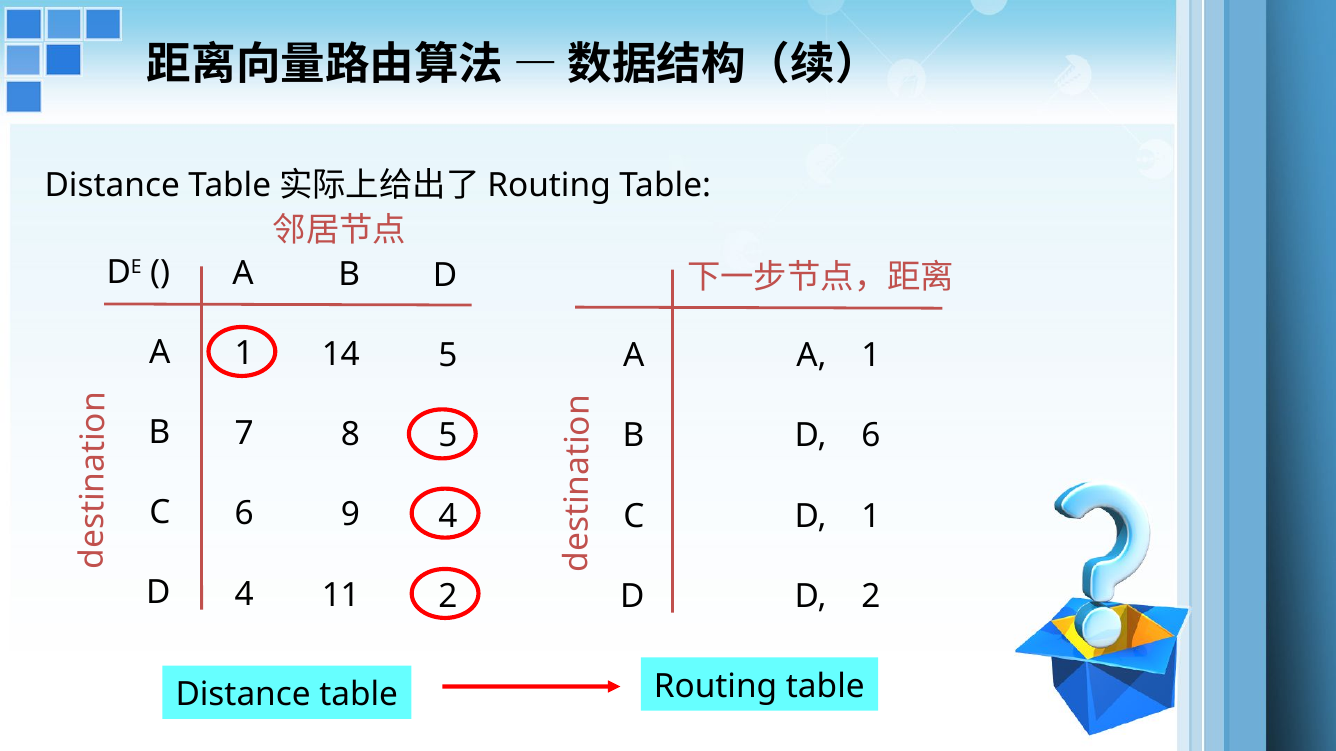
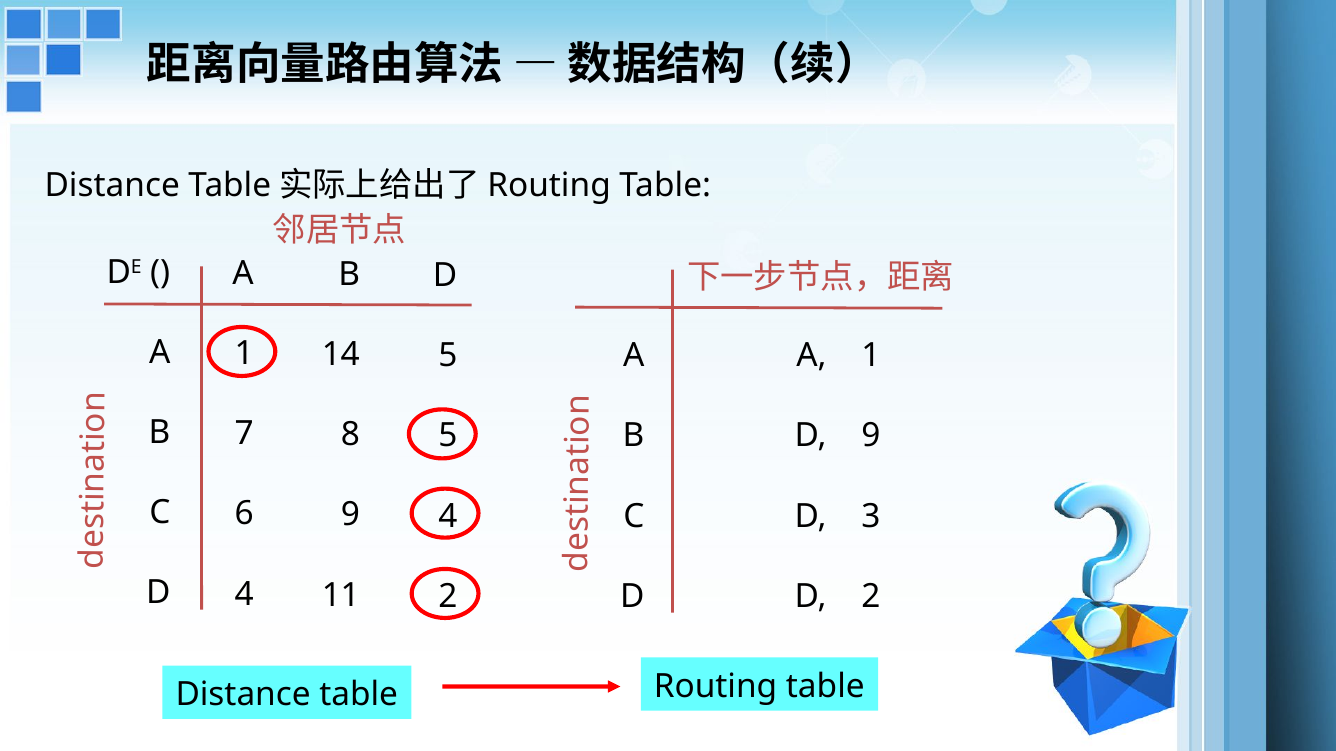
D 6: 6 -> 9
D 1: 1 -> 3
